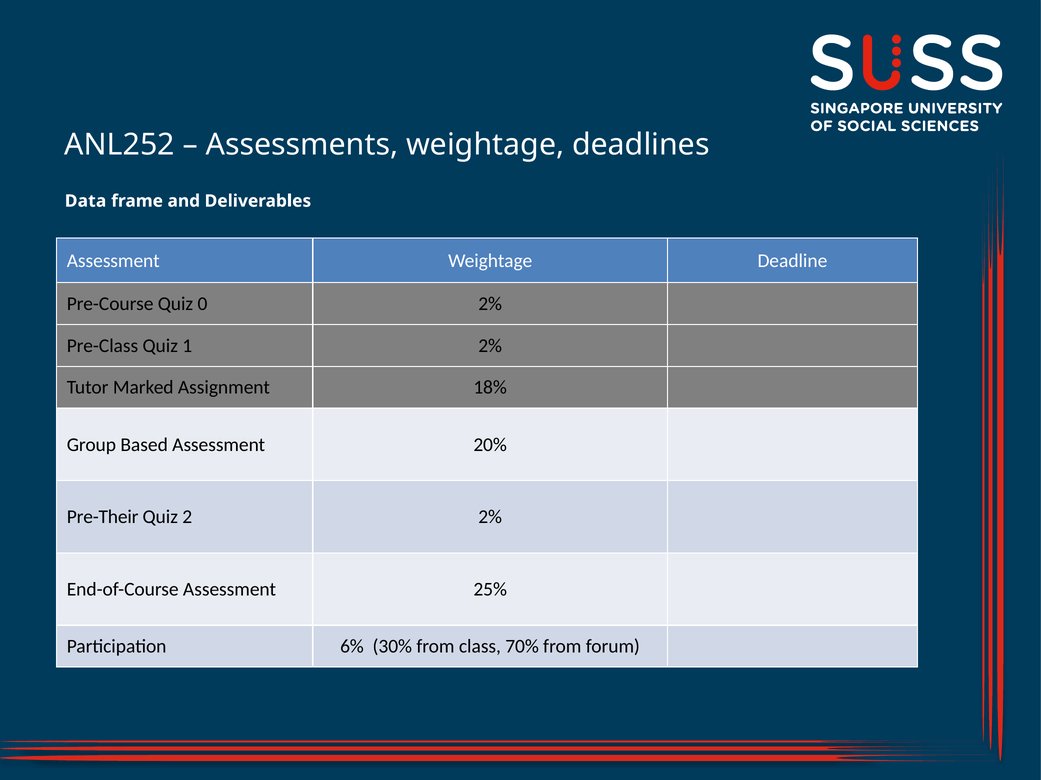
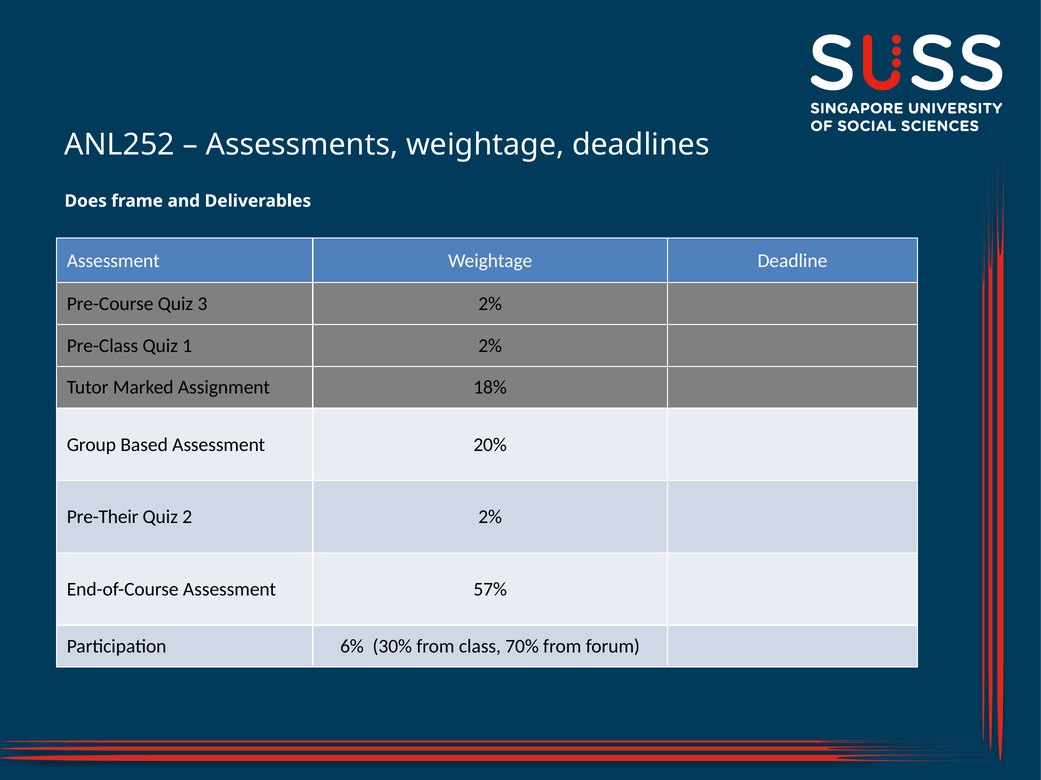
Data: Data -> Does
0: 0 -> 3
25%: 25% -> 57%
